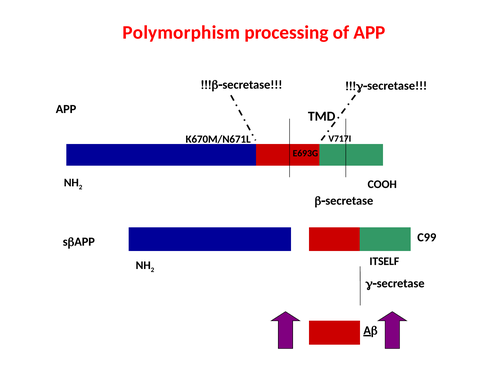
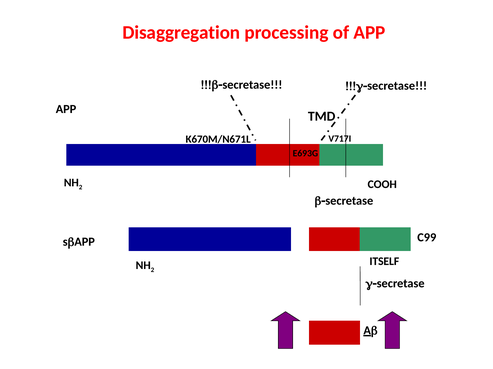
Polymorphism: Polymorphism -> Disaggregation
